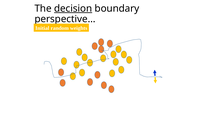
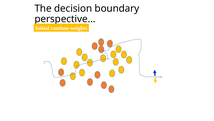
decision underline: present -> none
